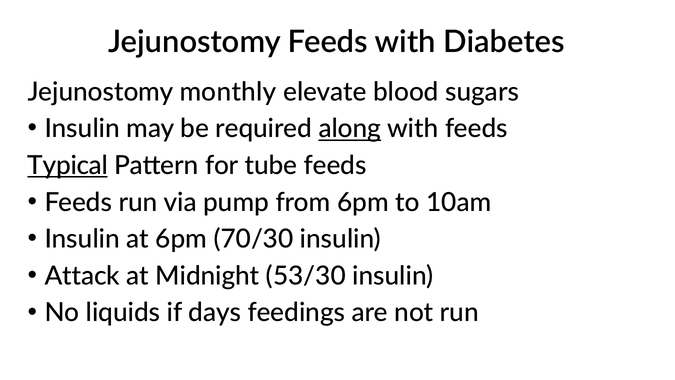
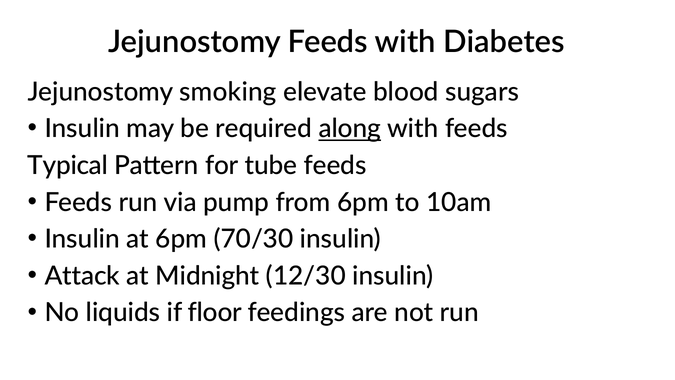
monthly: monthly -> smoking
Typical underline: present -> none
53/30: 53/30 -> 12/30
days: days -> floor
